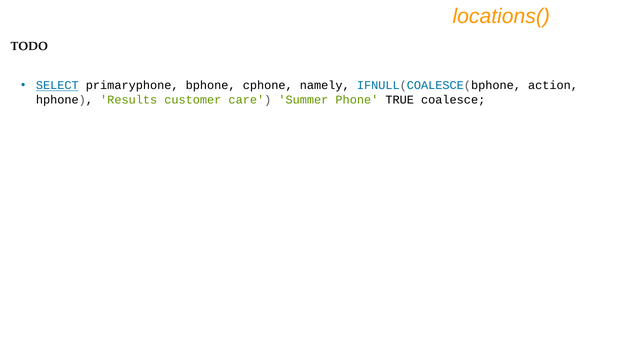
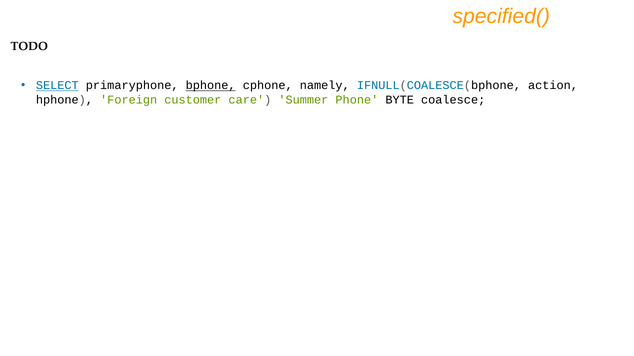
locations(: locations( -> specified(
bphone underline: none -> present
Results: Results -> Foreign
TRUE: TRUE -> BYTE
